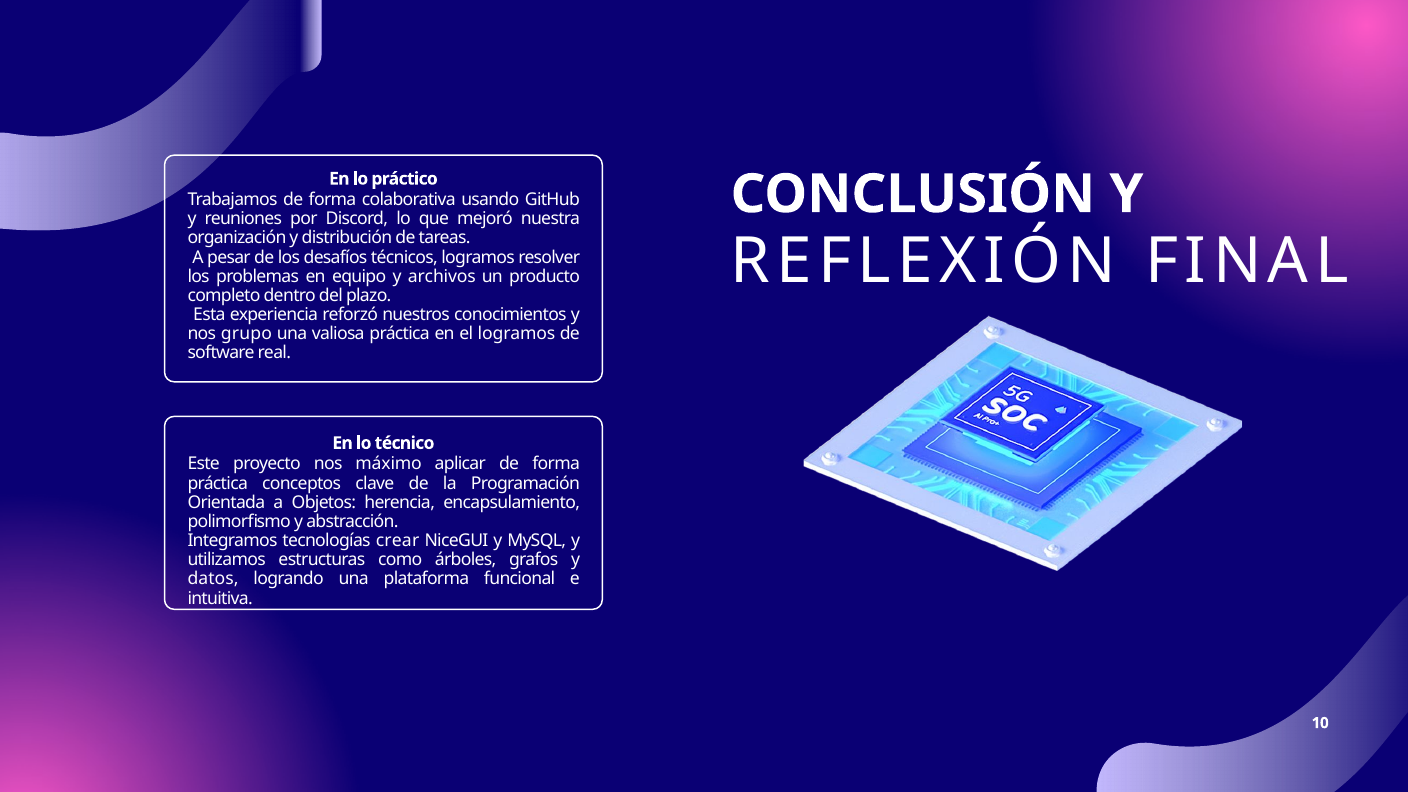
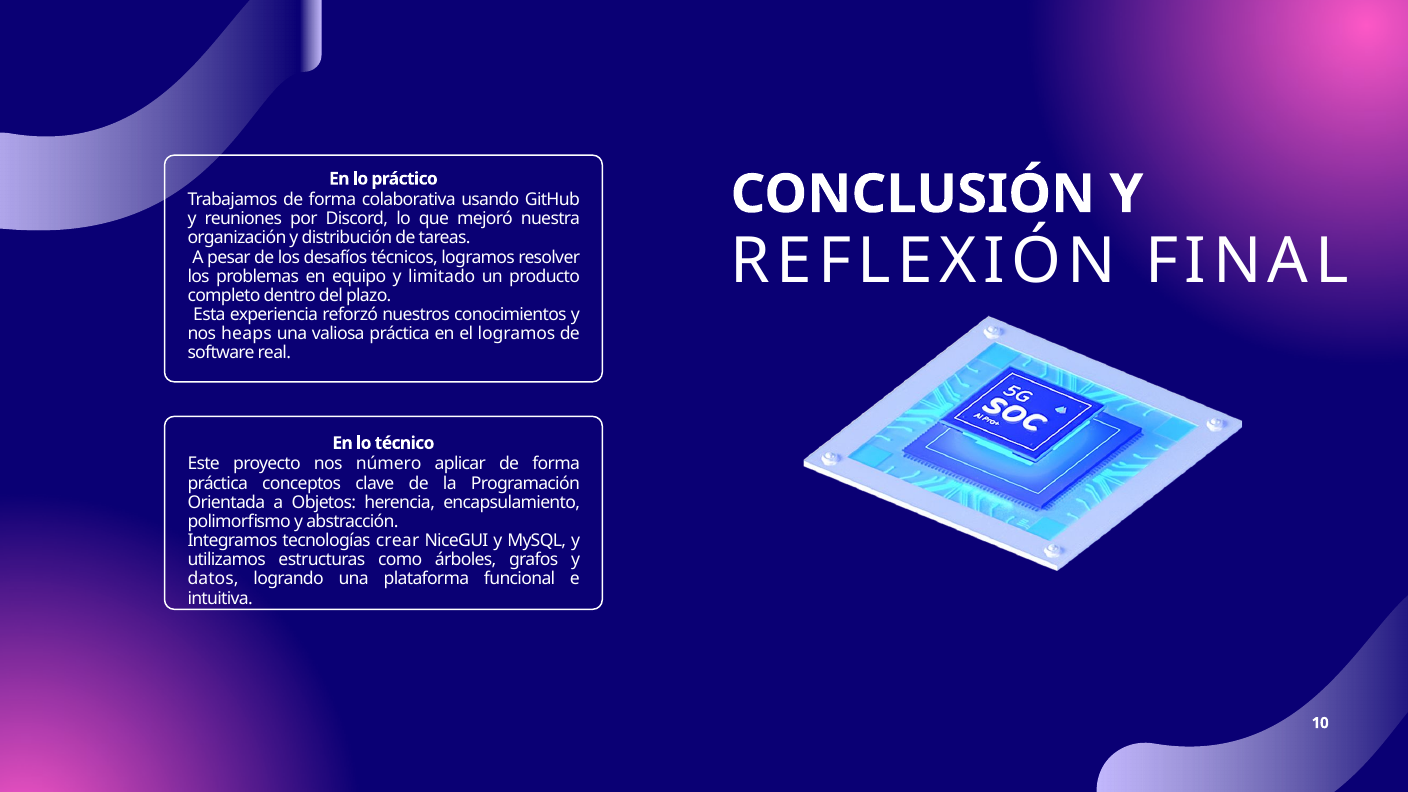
archivos: archivos -> limitado
grupo: grupo -> heaps
máximo: máximo -> número
